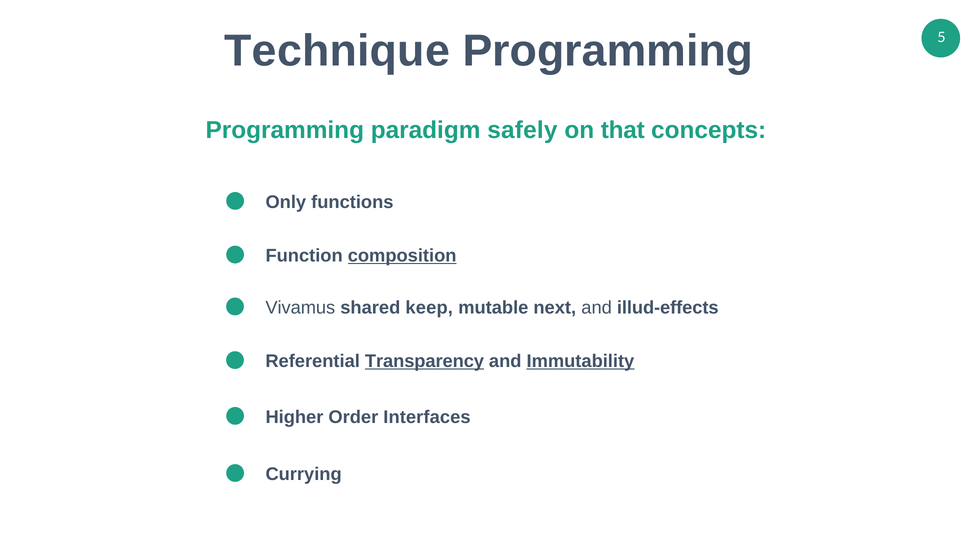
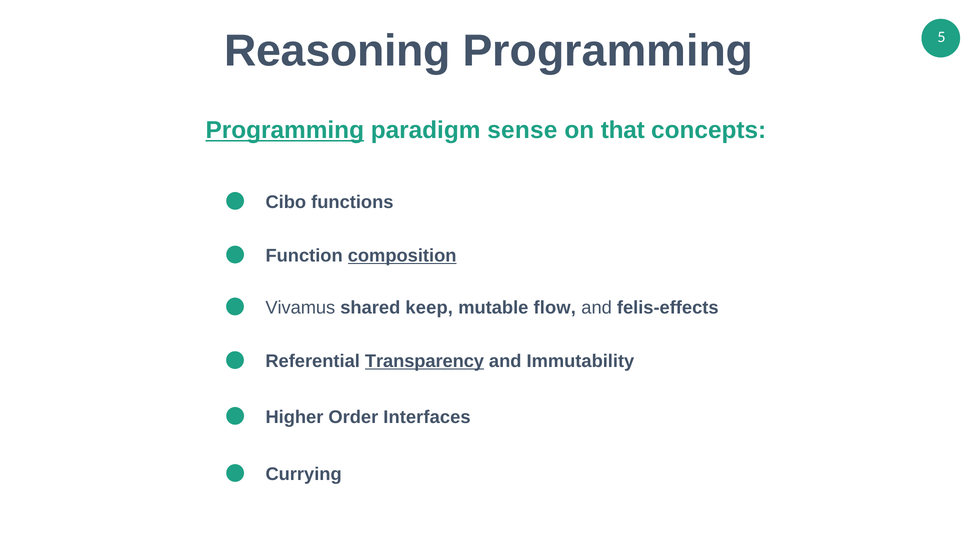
Technique: Technique -> Reasoning
Programming at (285, 130) underline: none -> present
safely: safely -> sense
Only: Only -> Cibo
next: next -> flow
illud-effects: illud-effects -> felis-effects
Immutability underline: present -> none
